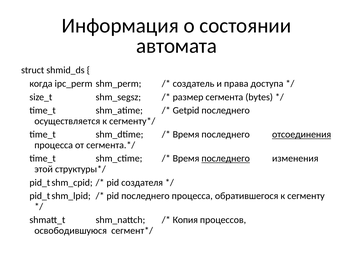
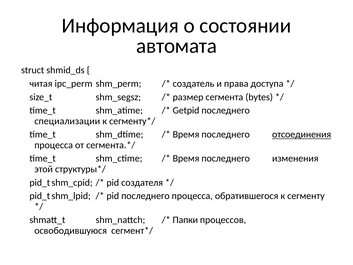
когда: когда -> читая
осуществляется: осуществляется -> специализации
последнего at (226, 158) underline: present -> none
Копия: Копия -> Папки
